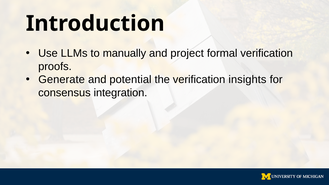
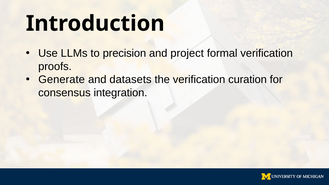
manually: manually -> precision
potential: potential -> datasets
insights: insights -> curation
